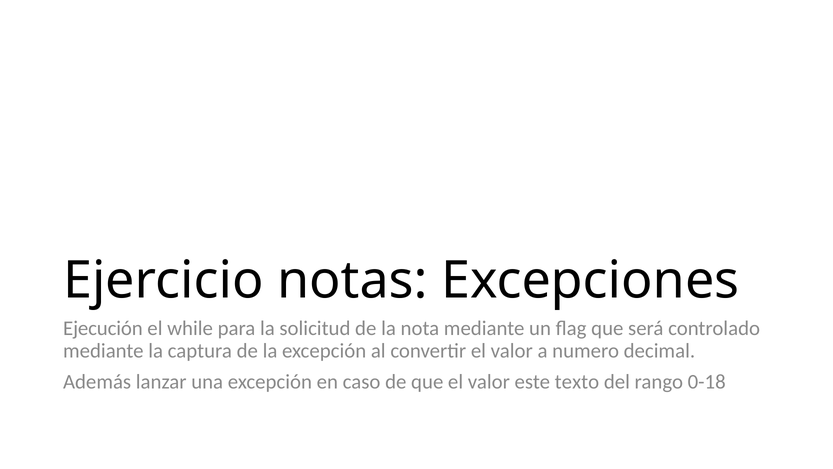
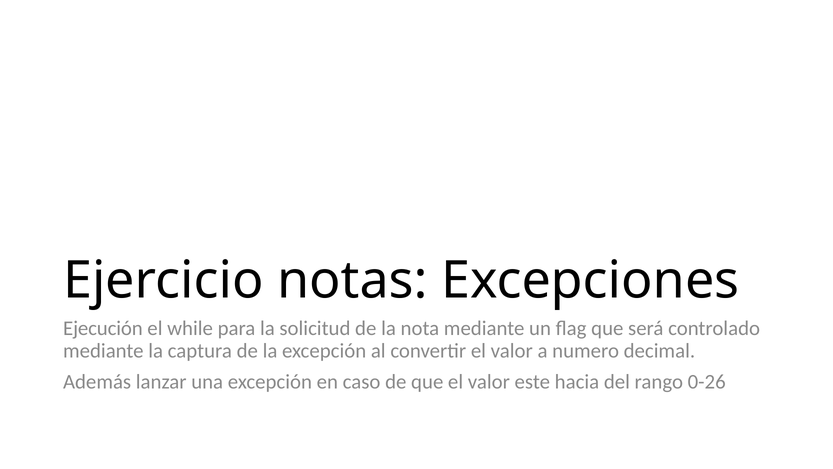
texto: texto -> hacia
0-18: 0-18 -> 0-26
